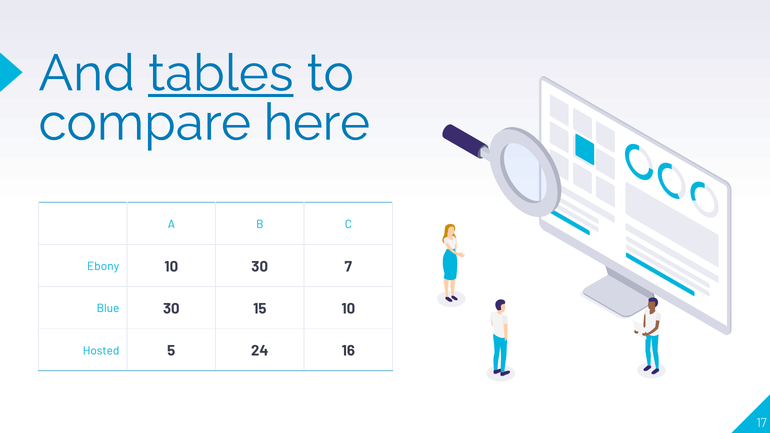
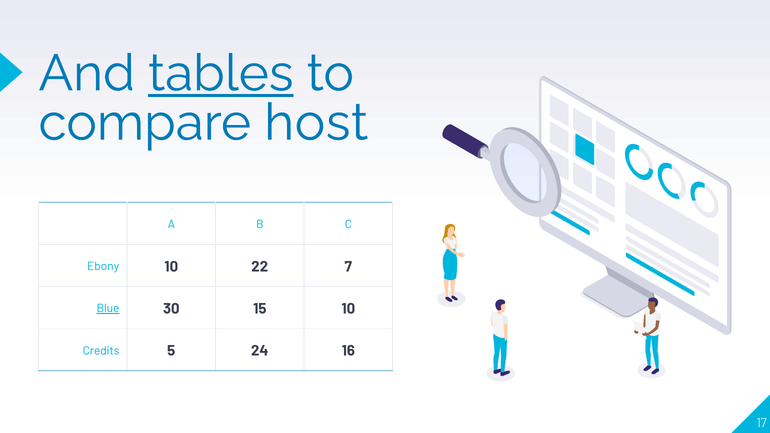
here: here -> host
10 30: 30 -> 22
Blue underline: none -> present
Hosted: Hosted -> Credits
